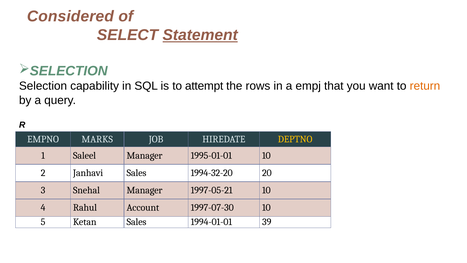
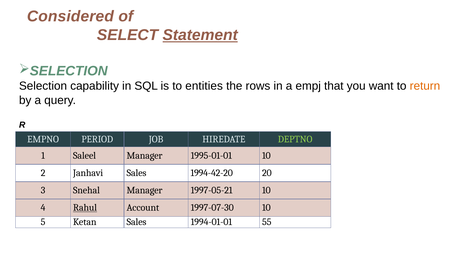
attempt: attempt -> entities
MARKS: MARKS -> PERIOD
DEPTNO colour: yellow -> light green
1994-32-20: 1994-32-20 -> 1994-42-20
Rahul underline: none -> present
39: 39 -> 55
